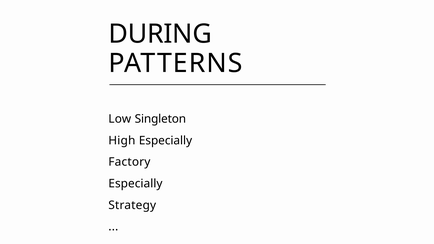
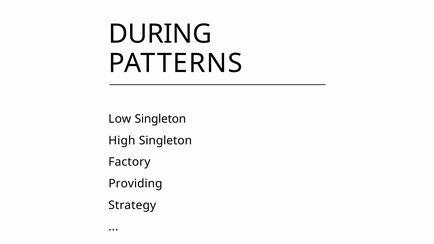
High Especially: Especially -> Singleton
Especially at (135, 184): Especially -> Providing
